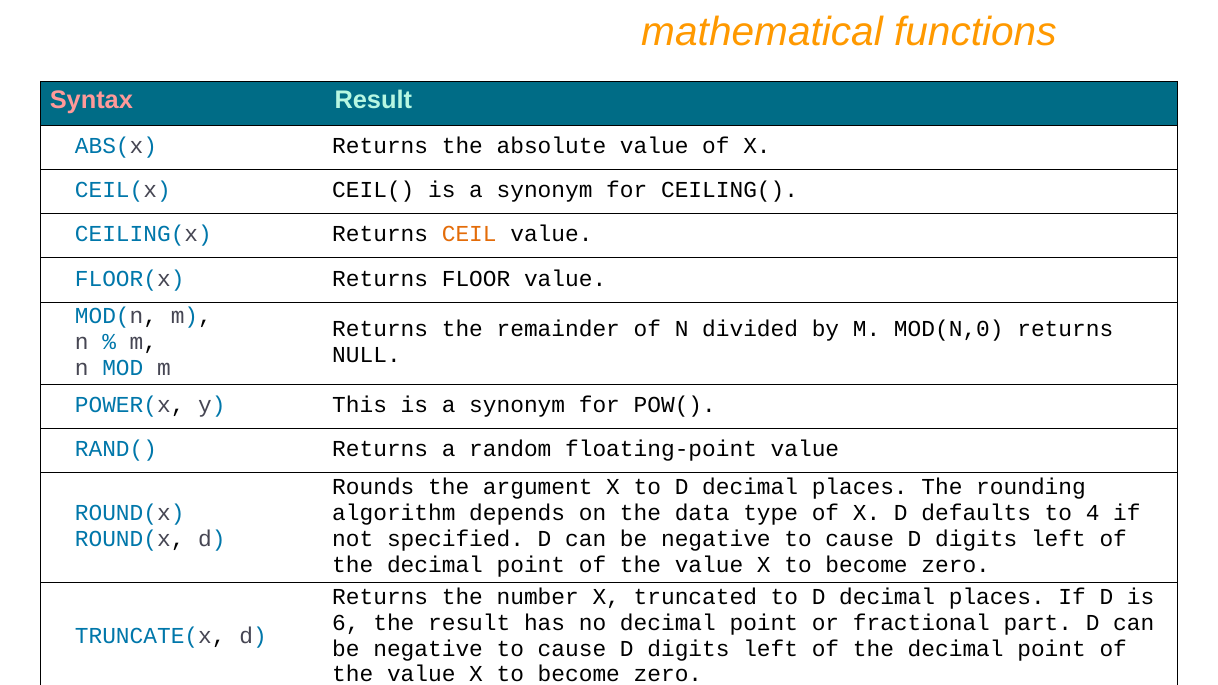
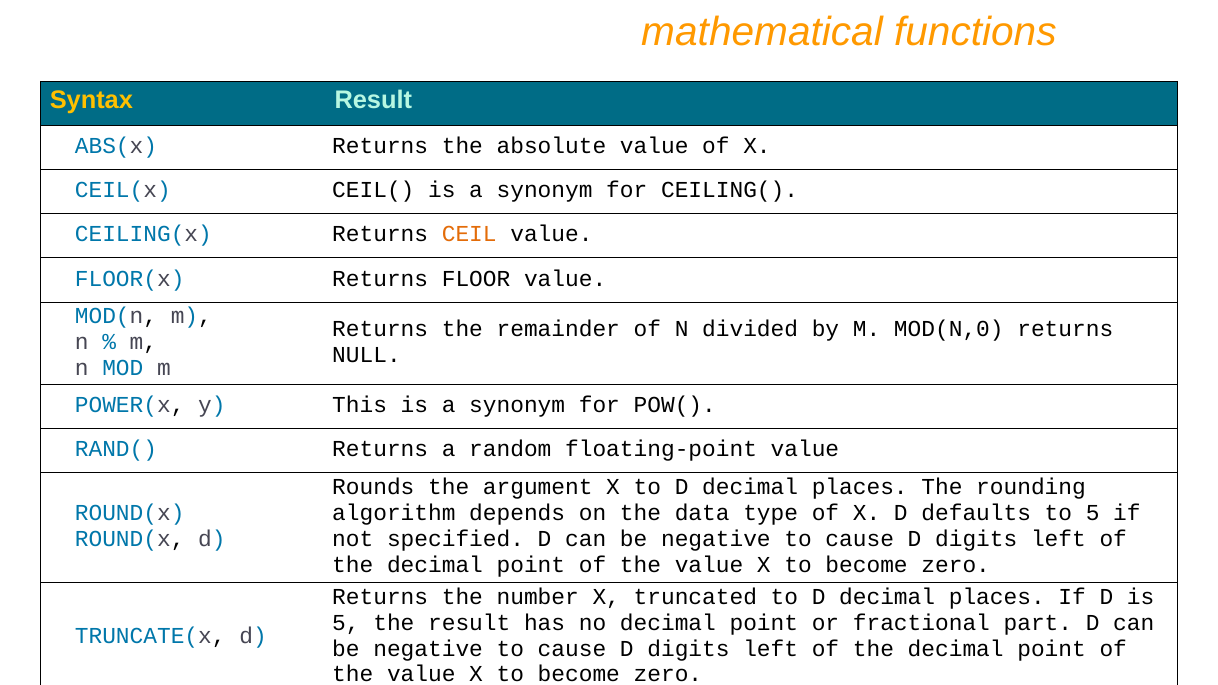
Syntax colour: pink -> yellow
to 4: 4 -> 5
6 at (346, 623): 6 -> 5
